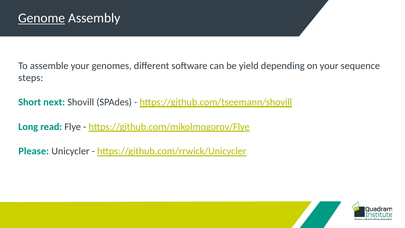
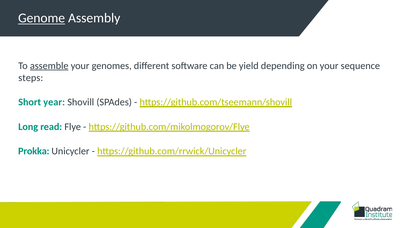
assemble underline: none -> present
next: next -> year
Please: Please -> Prokka
